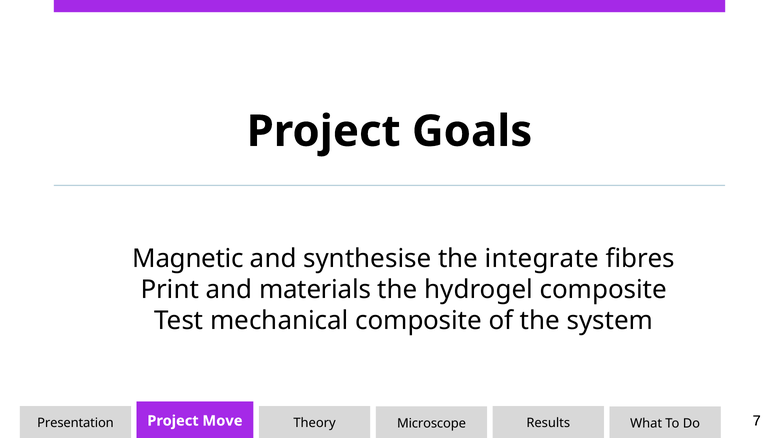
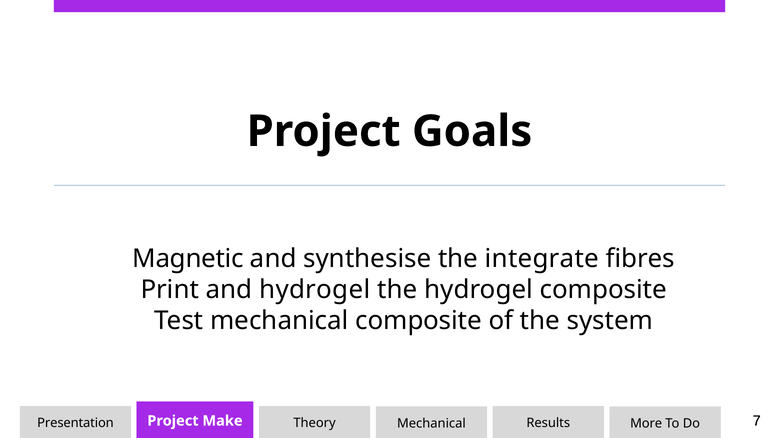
and materials: materials -> hydrogel
Move: Move -> Make
Theory Microscope: Microscope -> Mechanical
What: What -> More
